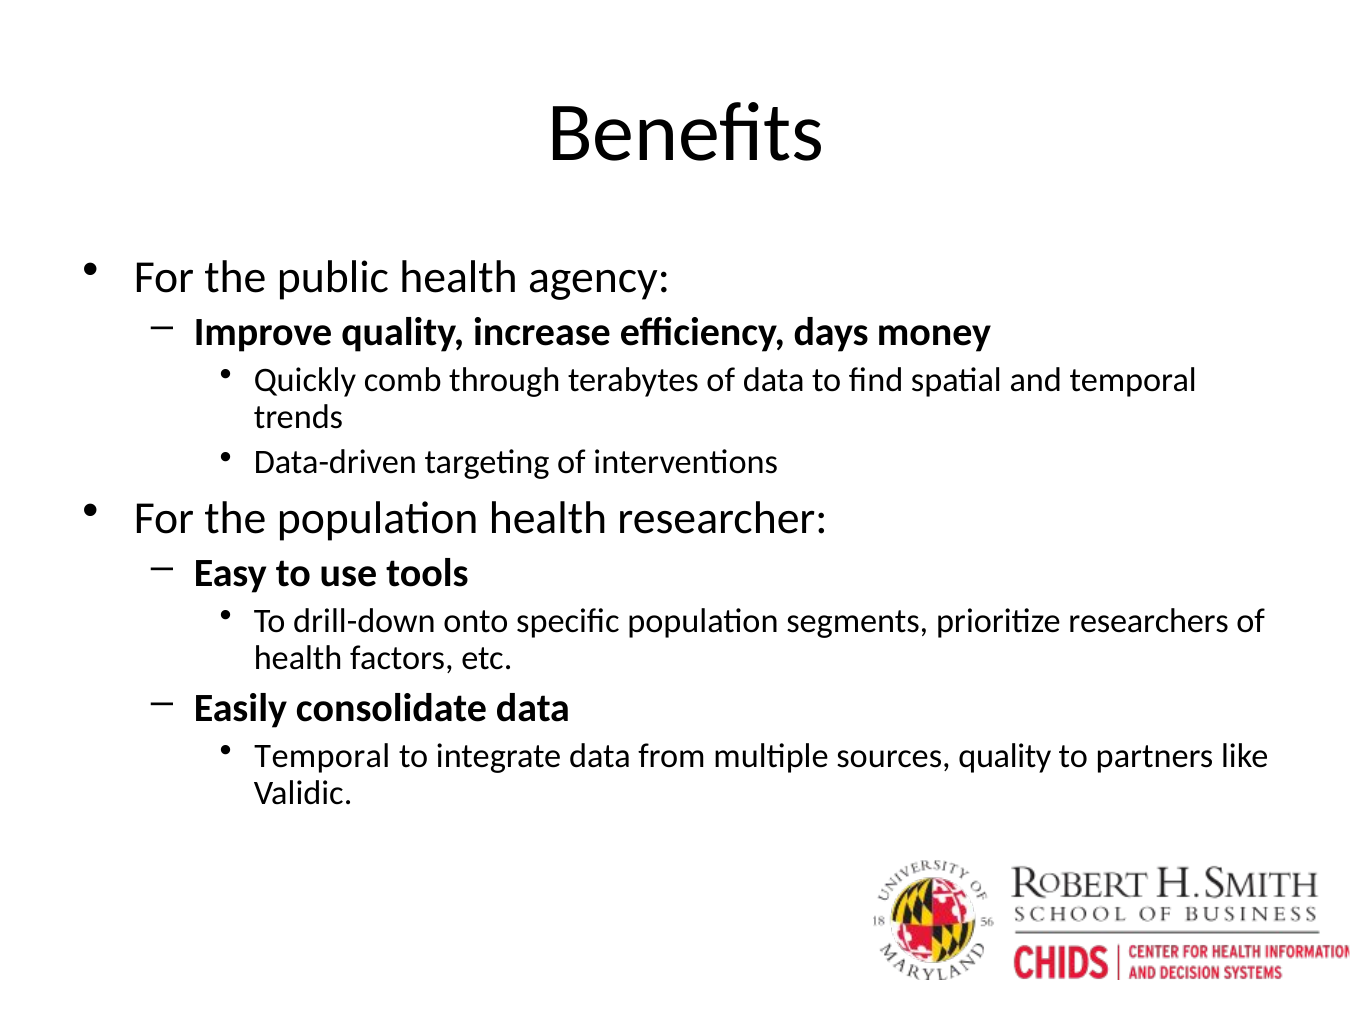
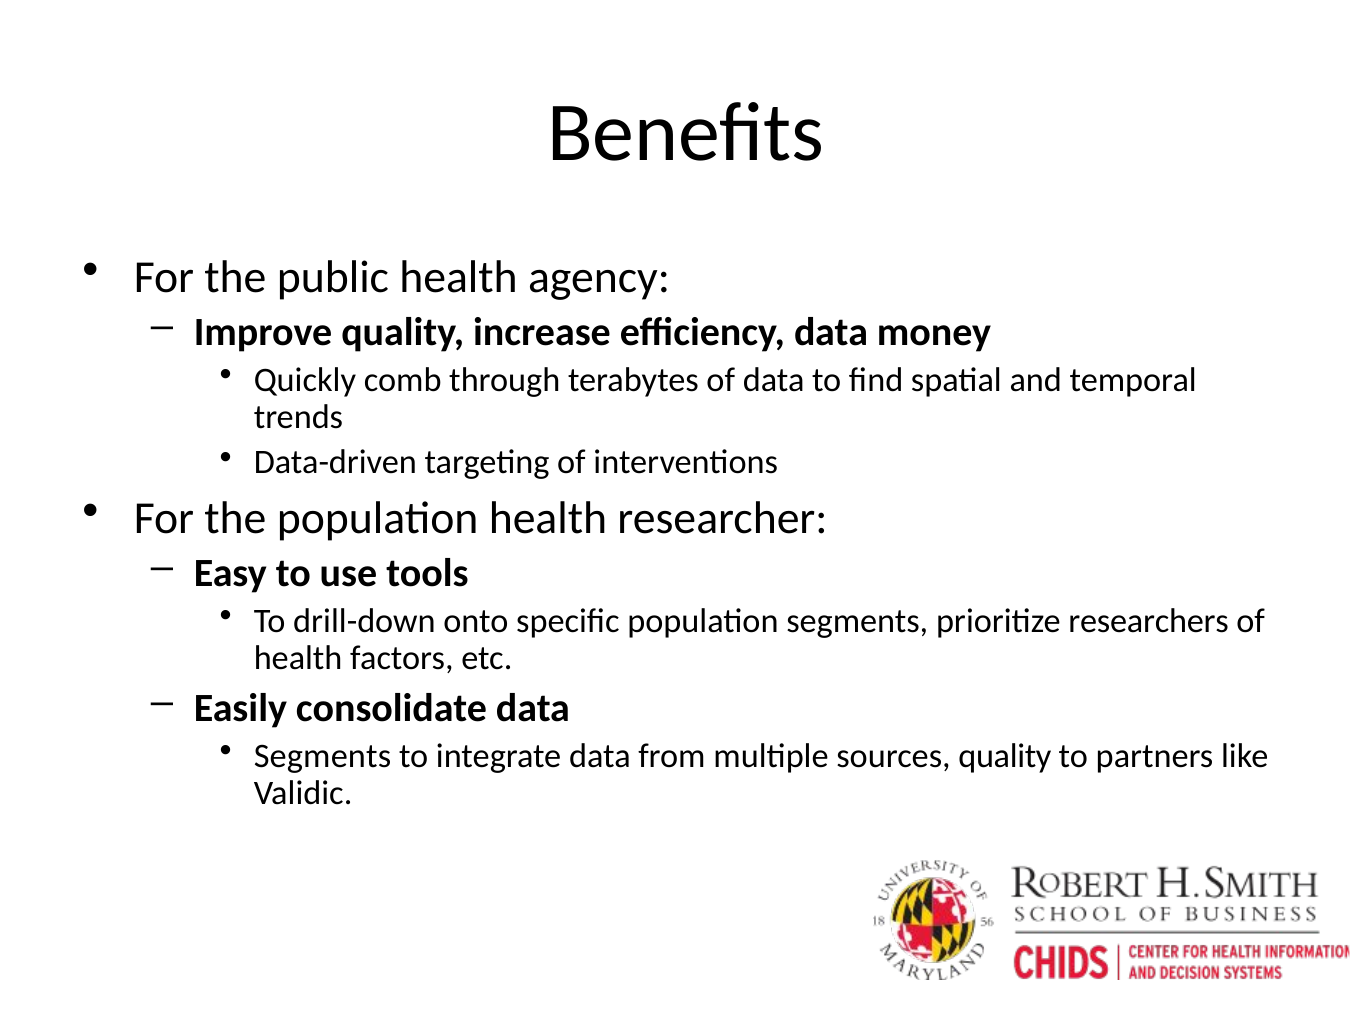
efficiency days: days -> data
Temporal at (322, 756): Temporal -> Segments
